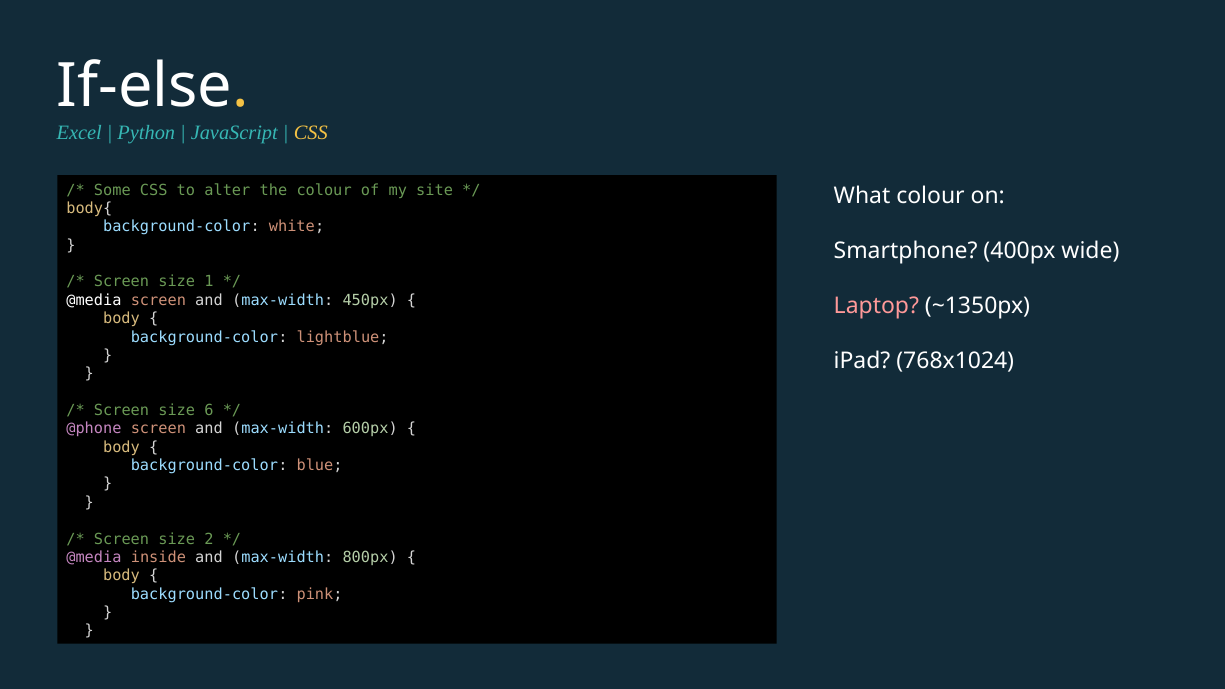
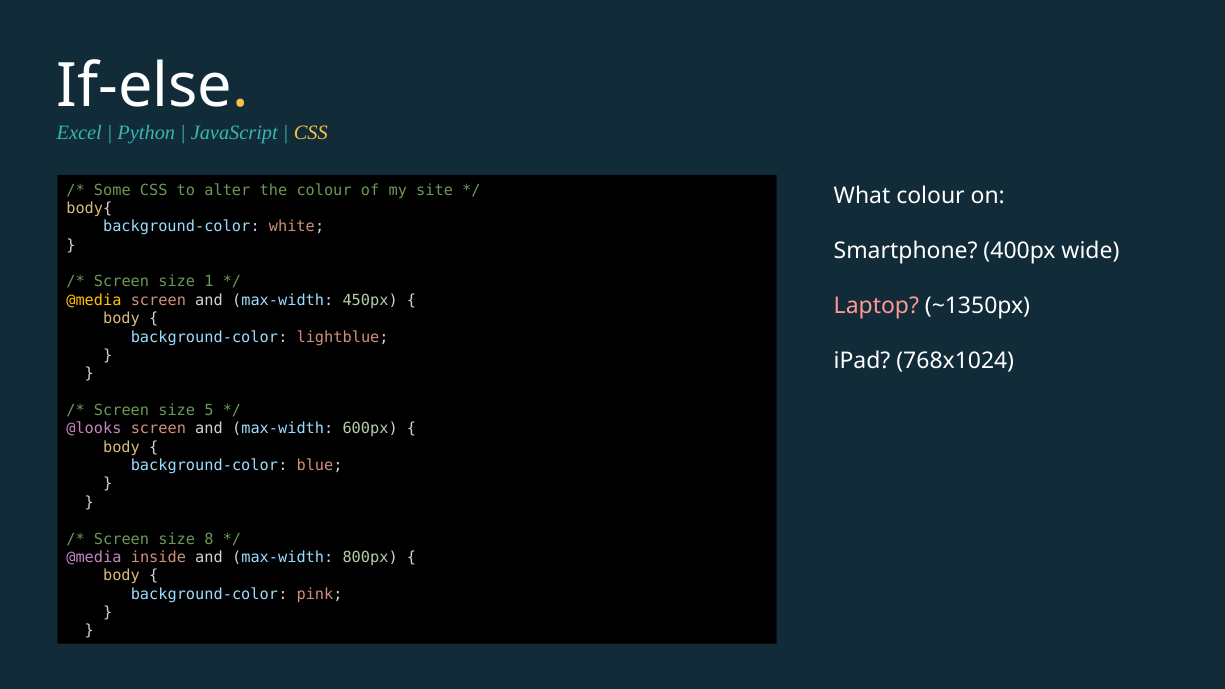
@media at (94, 300) colour: white -> yellow
6: 6 -> 5
@phone: @phone -> @looks
2: 2 -> 8
